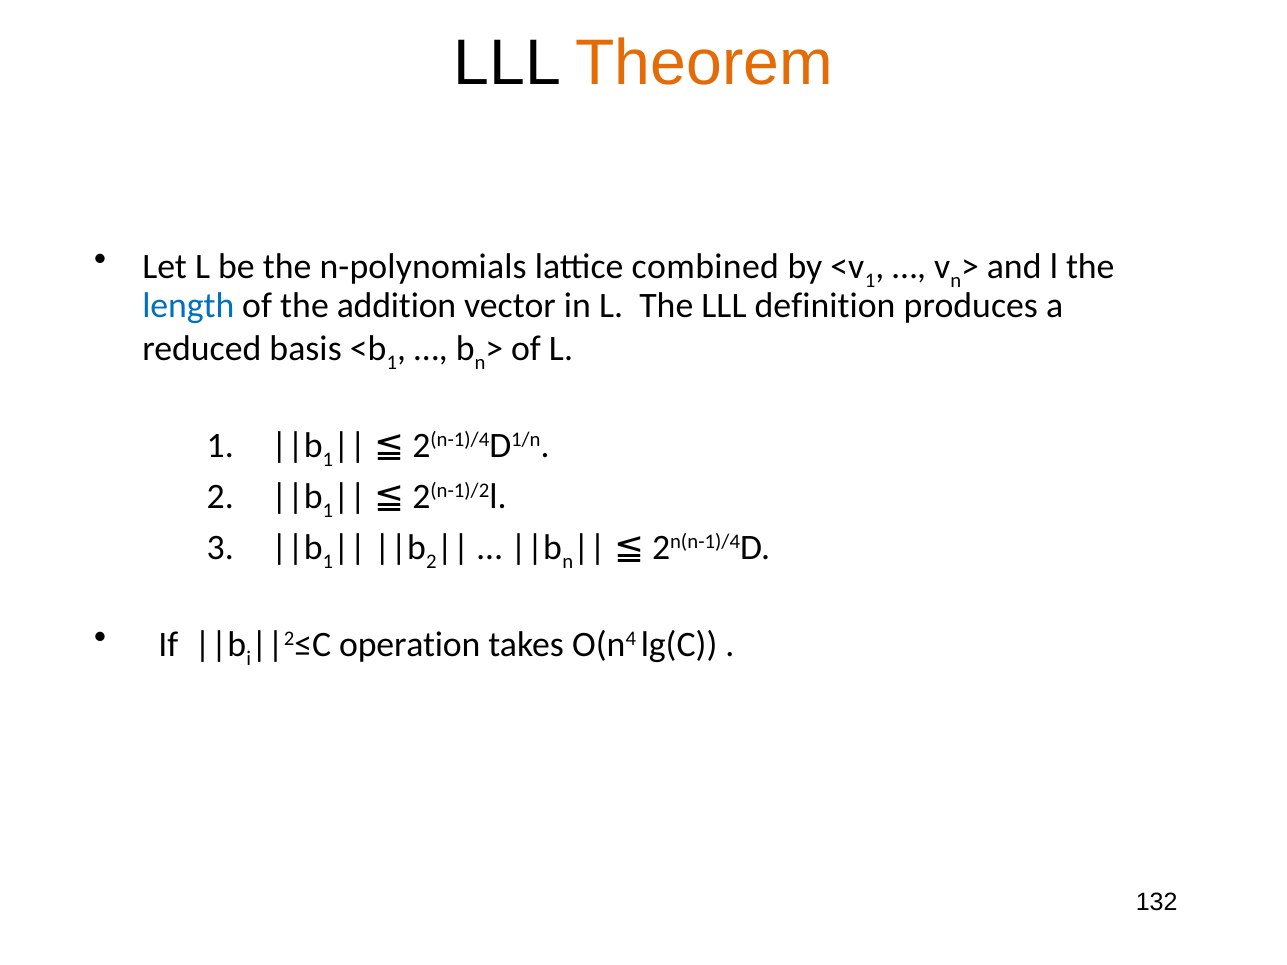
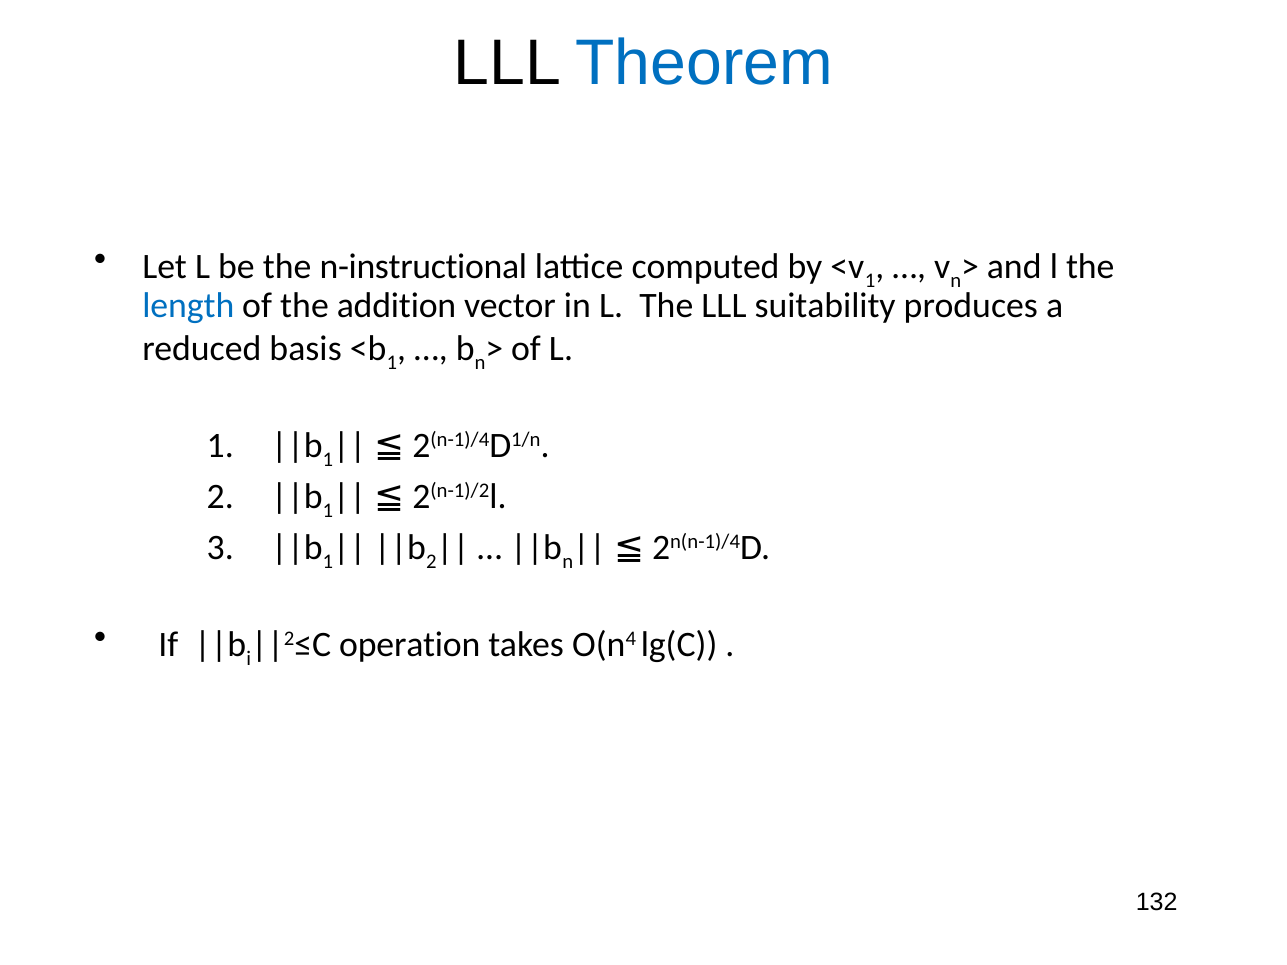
Theorem colour: orange -> blue
n-polynomials: n-polynomials -> n-instructional
combined: combined -> computed
definition: definition -> suitability
